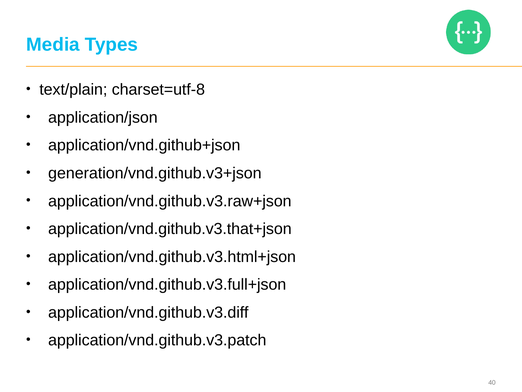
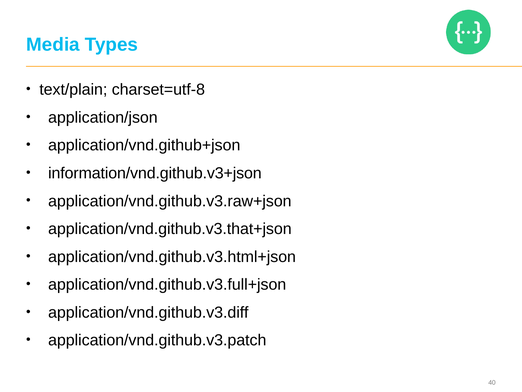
generation/vnd.github.v3+json: generation/vnd.github.v3+json -> information/vnd.github.v3+json
